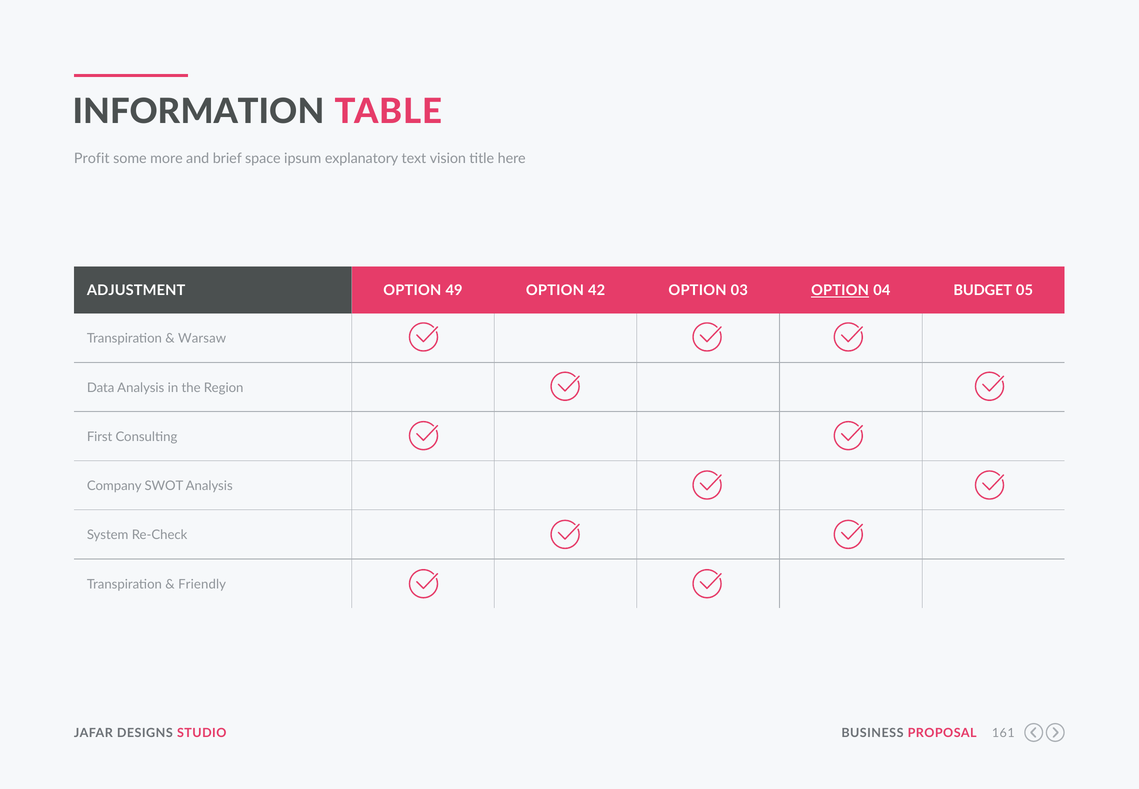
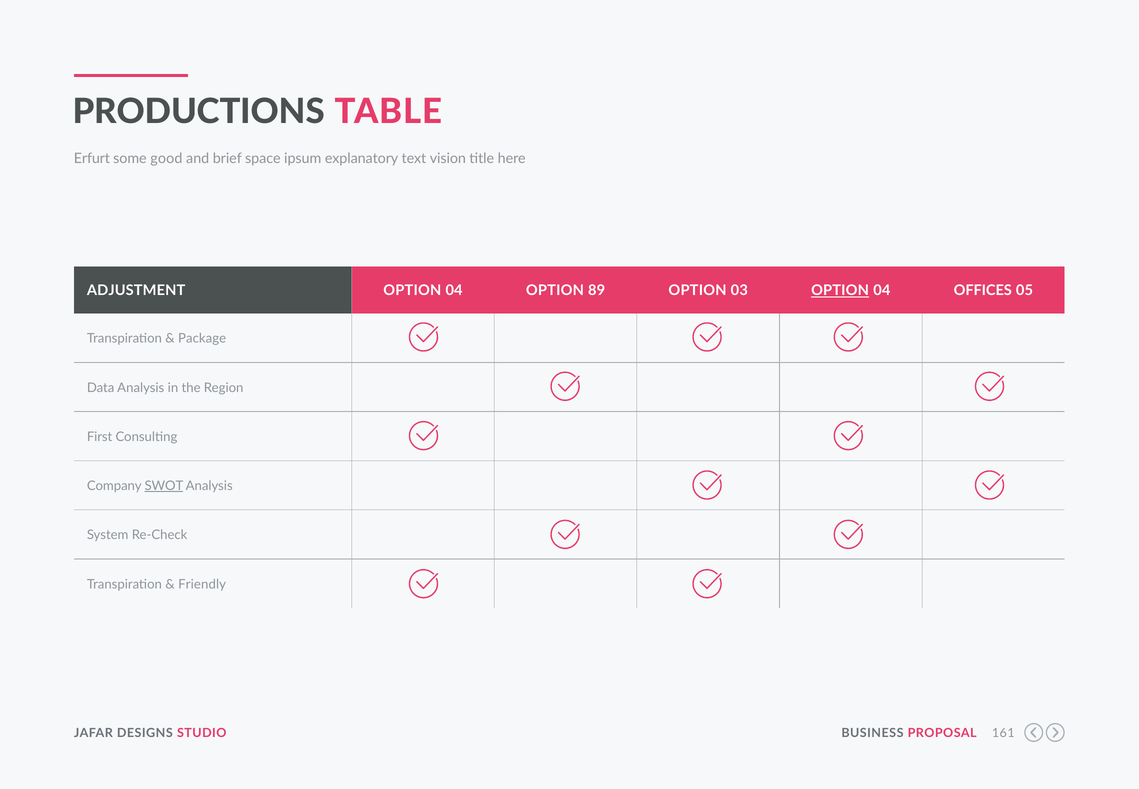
INFORMATION: INFORMATION -> PRODUCTIONS
Profit: Profit -> Erfurt
more: more -> good
49 at (454, 290): 49 -> 04
42: 42 -> 89
BUDGET: BUDGET -> OFFICES
Warsaw: Warsaw -> Package
SWOT underline: none -> present
